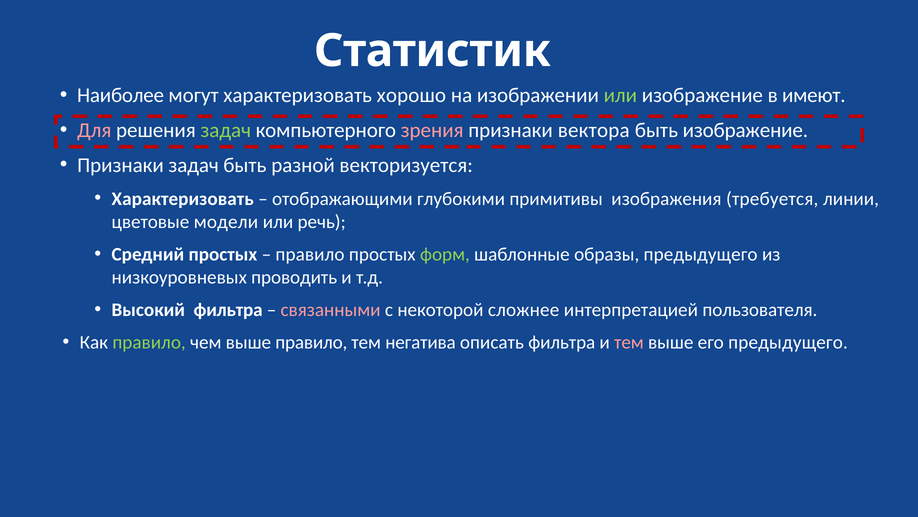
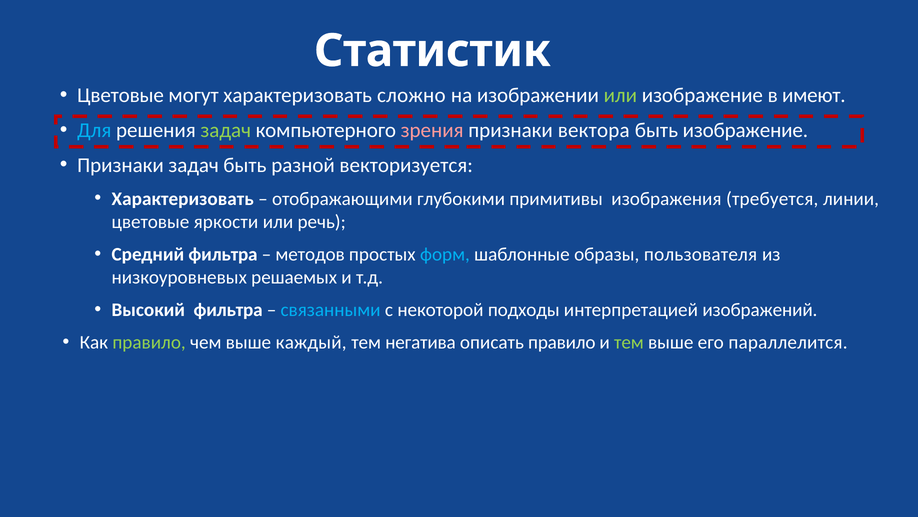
Наиболее at (121, 95): Наиболее -> Цветовые
хорошо: хорошо -> сложно
Для colour: pink -> light blue
модели: модели -> яркости
Средний простых: простых -> фильтра
правило at (310, 254): правило -> методов
форм colour: light green -> light blue
образы предыдущего: предыдущего -> пользователя
проводить: проводить -> решаемых
связанными colour: pink -> light blue
сложнее: сложнее -> подходы
пользователя: пользователя -> изображений
выше правило: правило -> каждый
описать фильтра: фильтра -> правило
тем at (629, 342) colour: pink -> light green
его предыдущего: предыдущего -> параллелится
